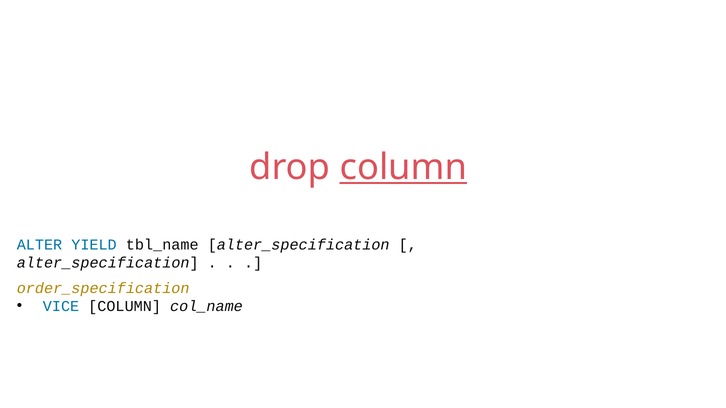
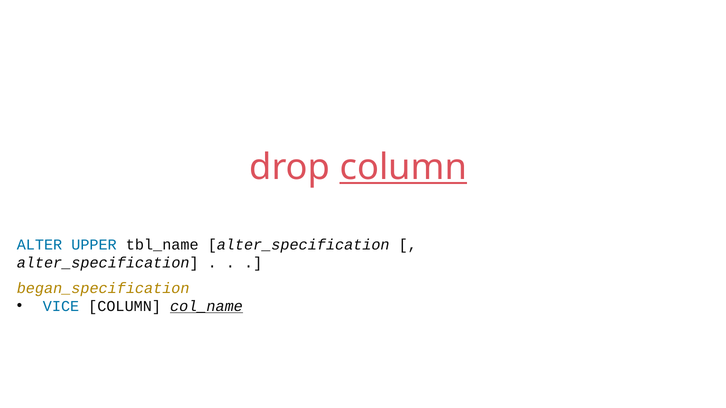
YIELD: YIELD -> UPPER
order_specification: order_specification -> began_specification
col_name underline: none -> present
